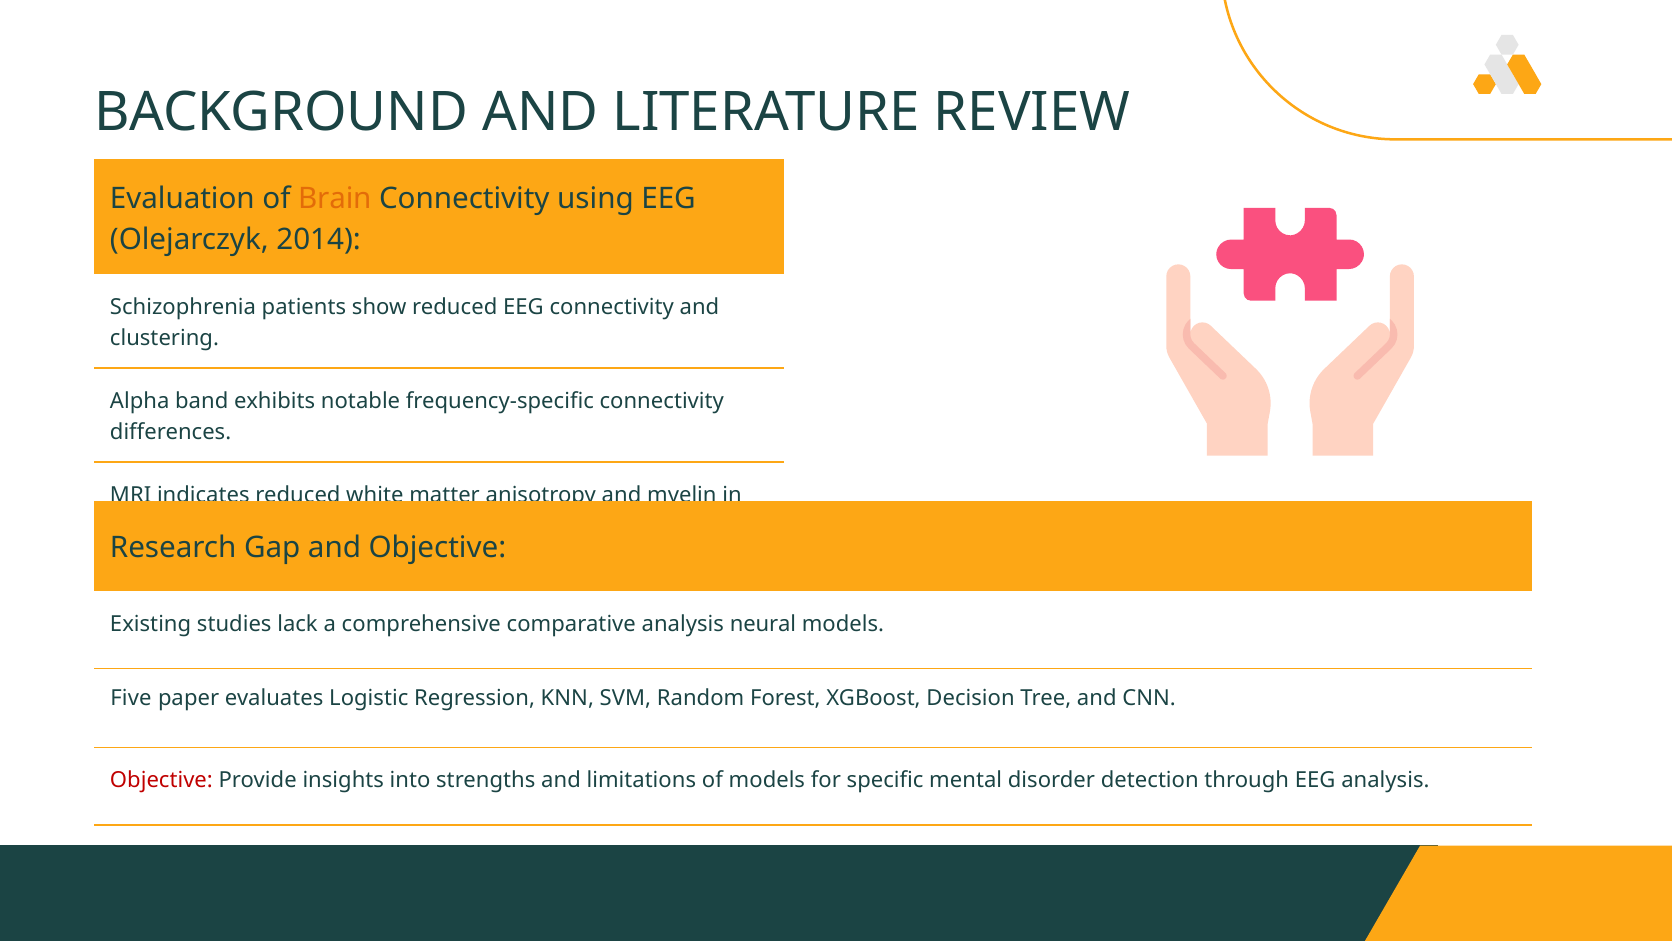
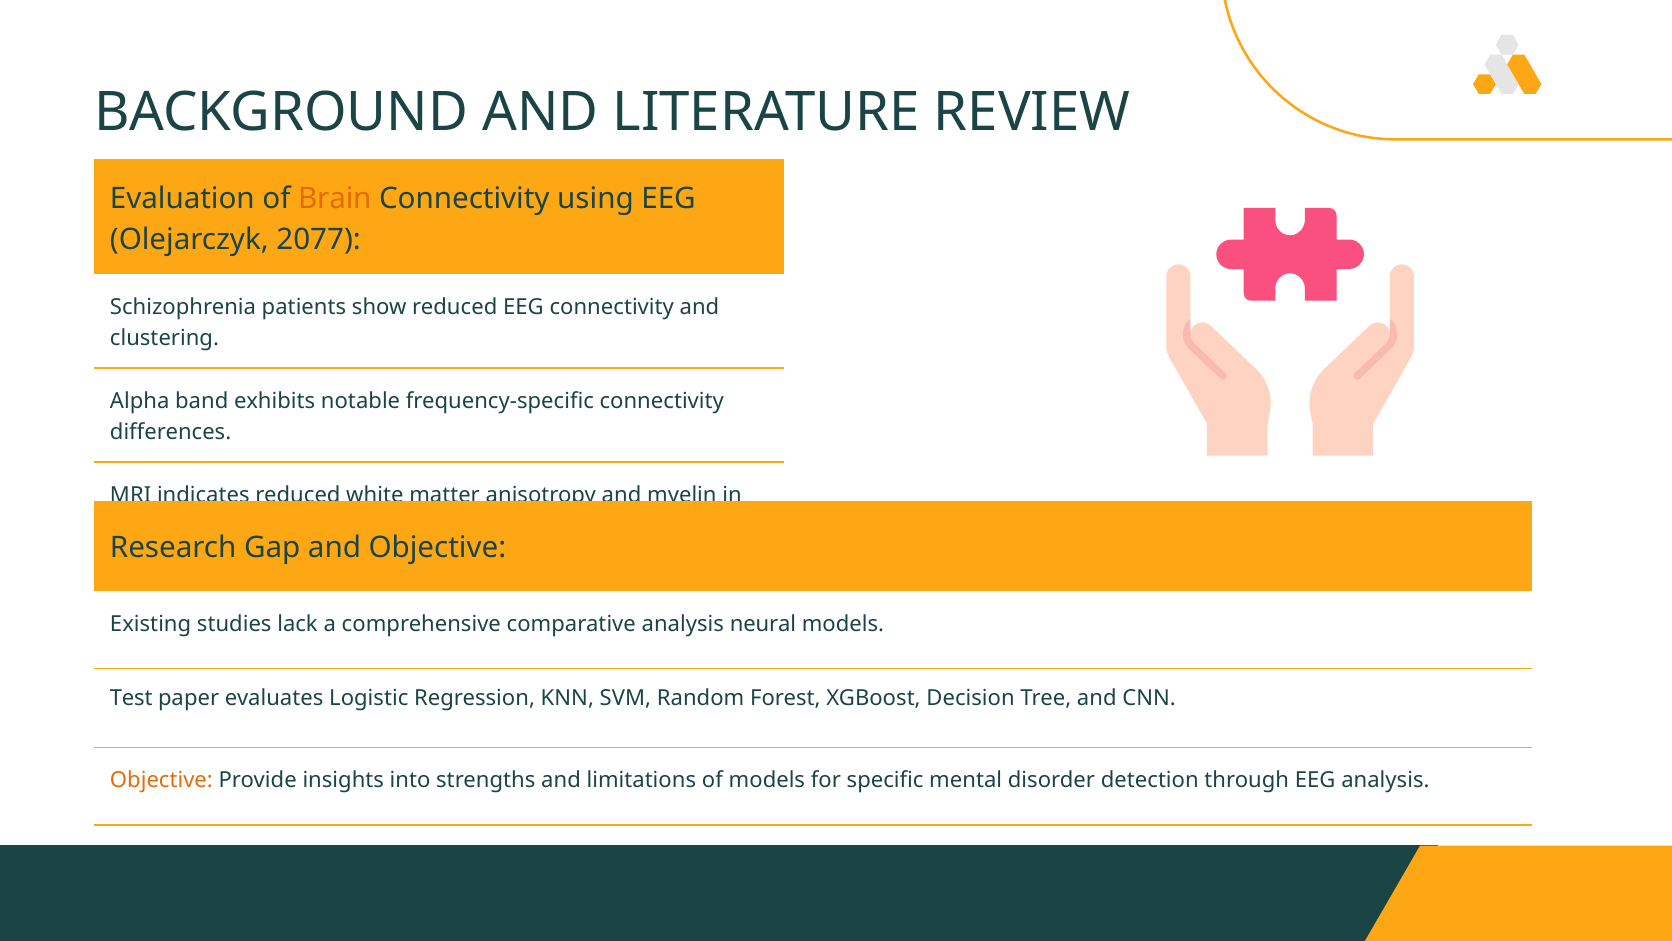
2014: 2014 -> 2077
Five: Five -> Test
Objective at (161, 780) colour: red -> orange
